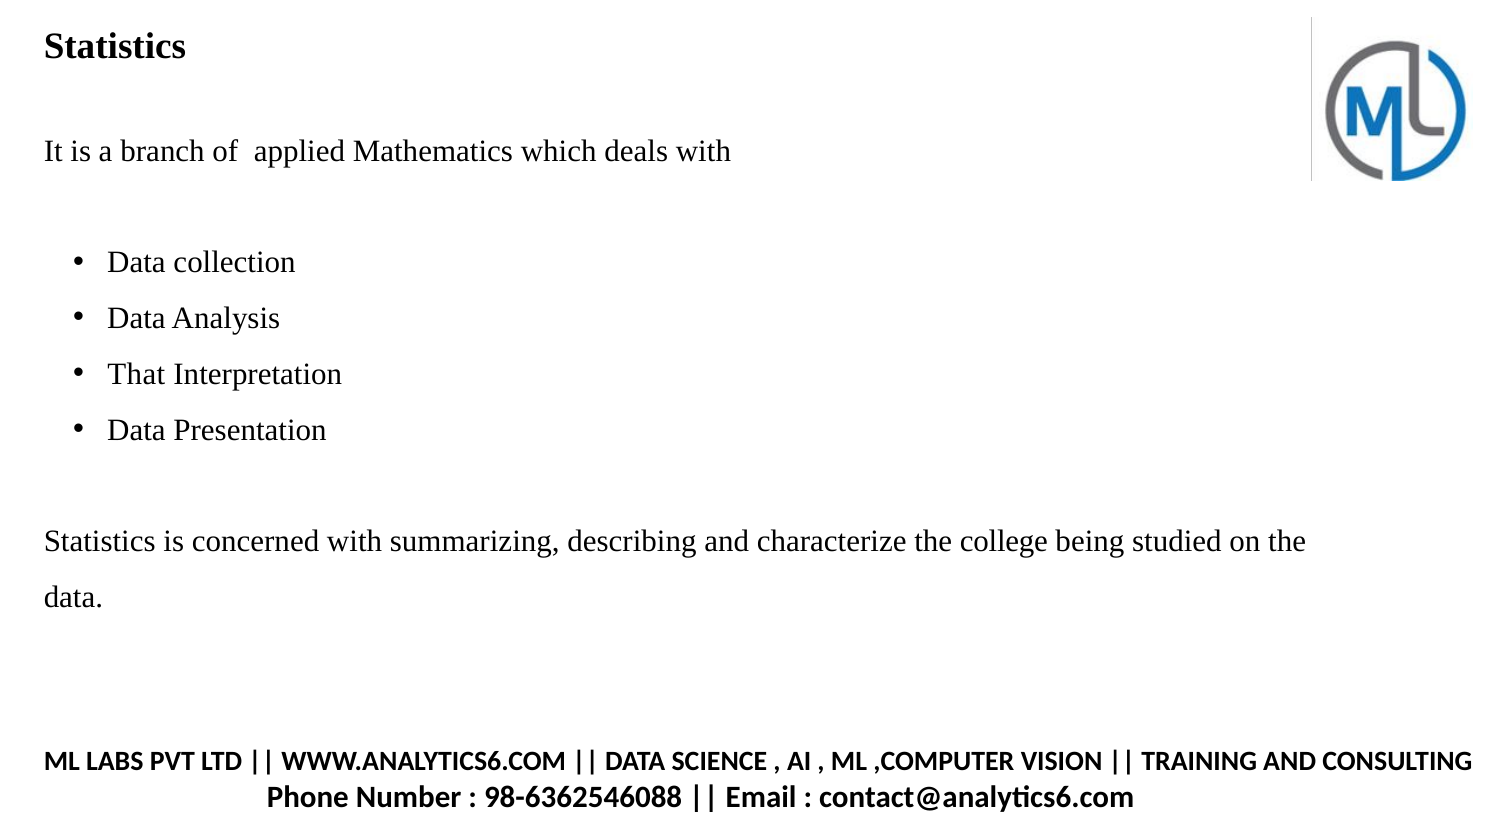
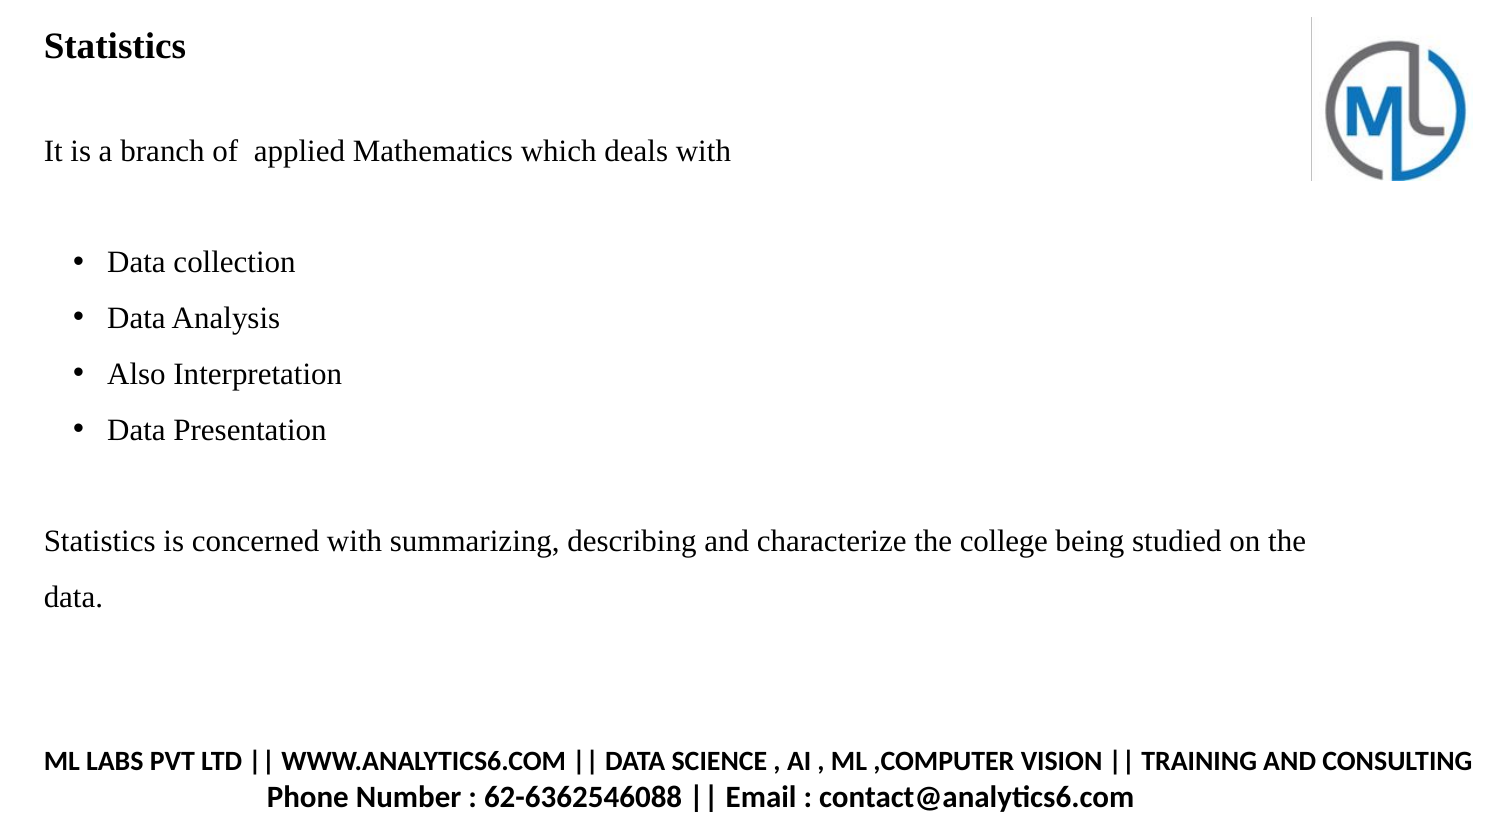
That: That -> Also
98-6362546088: 98-6362546088 -> 62-6362546088
